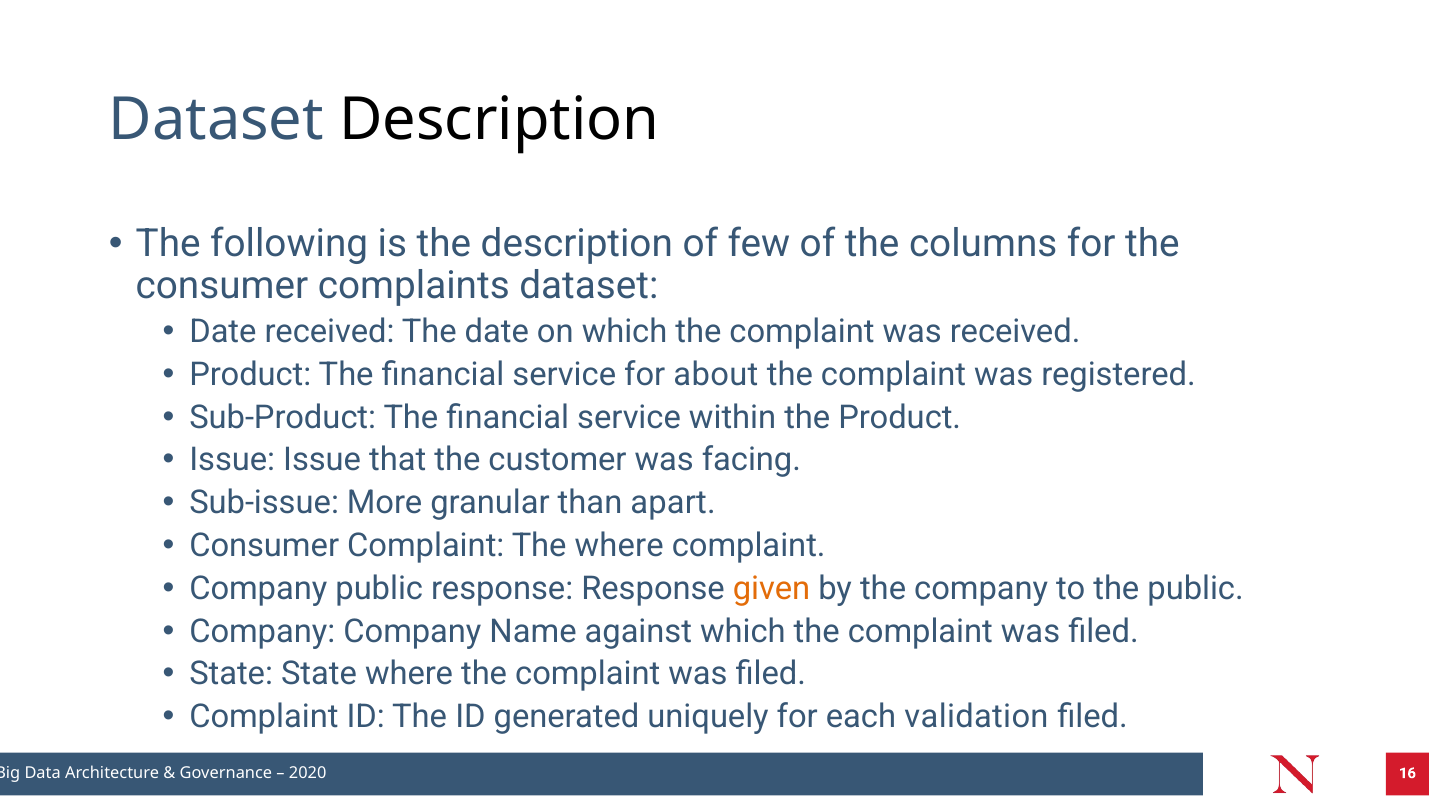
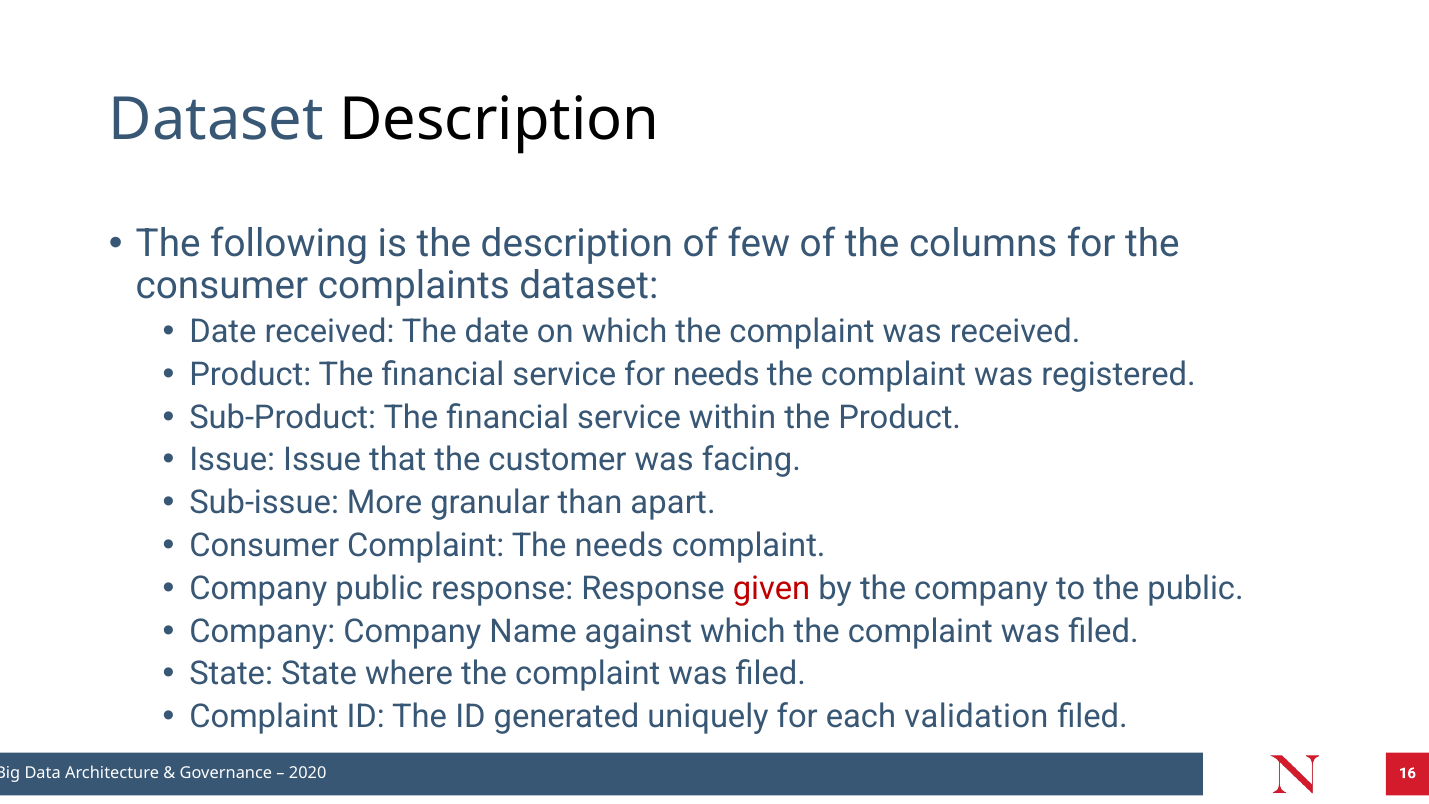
for about: about -> needs
The where: where -> needs
given colour: orange -> red
